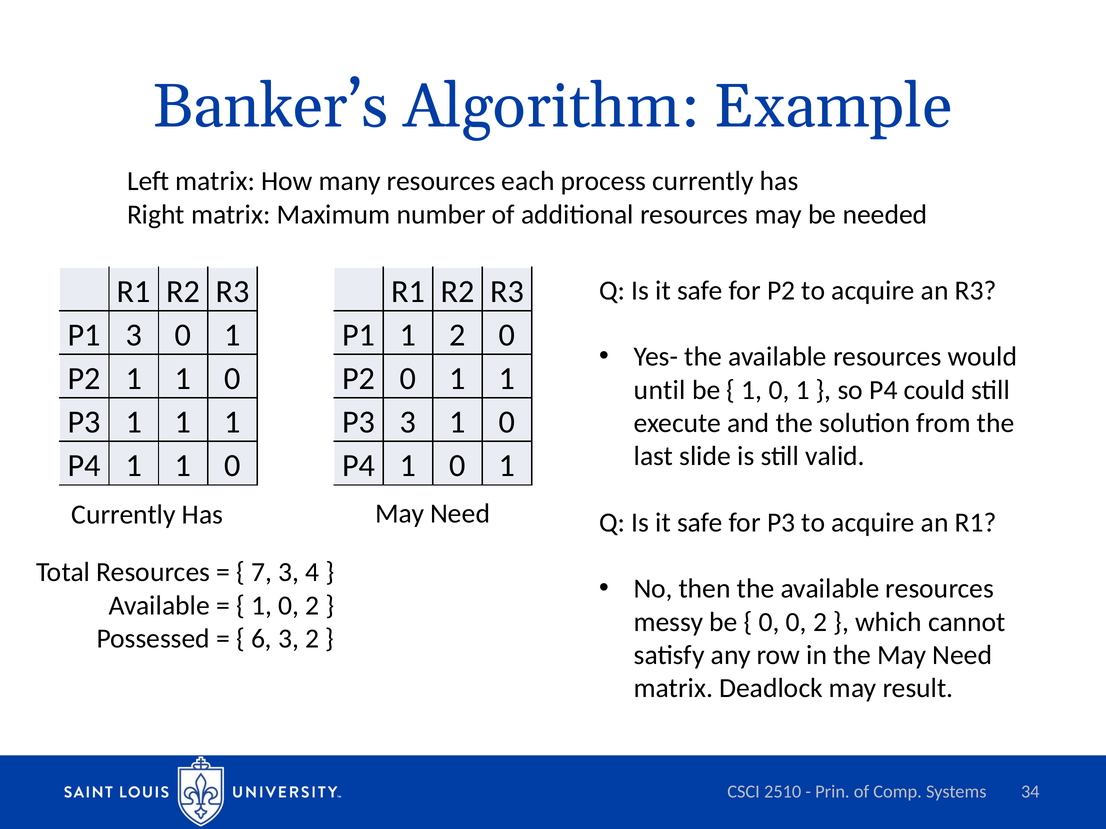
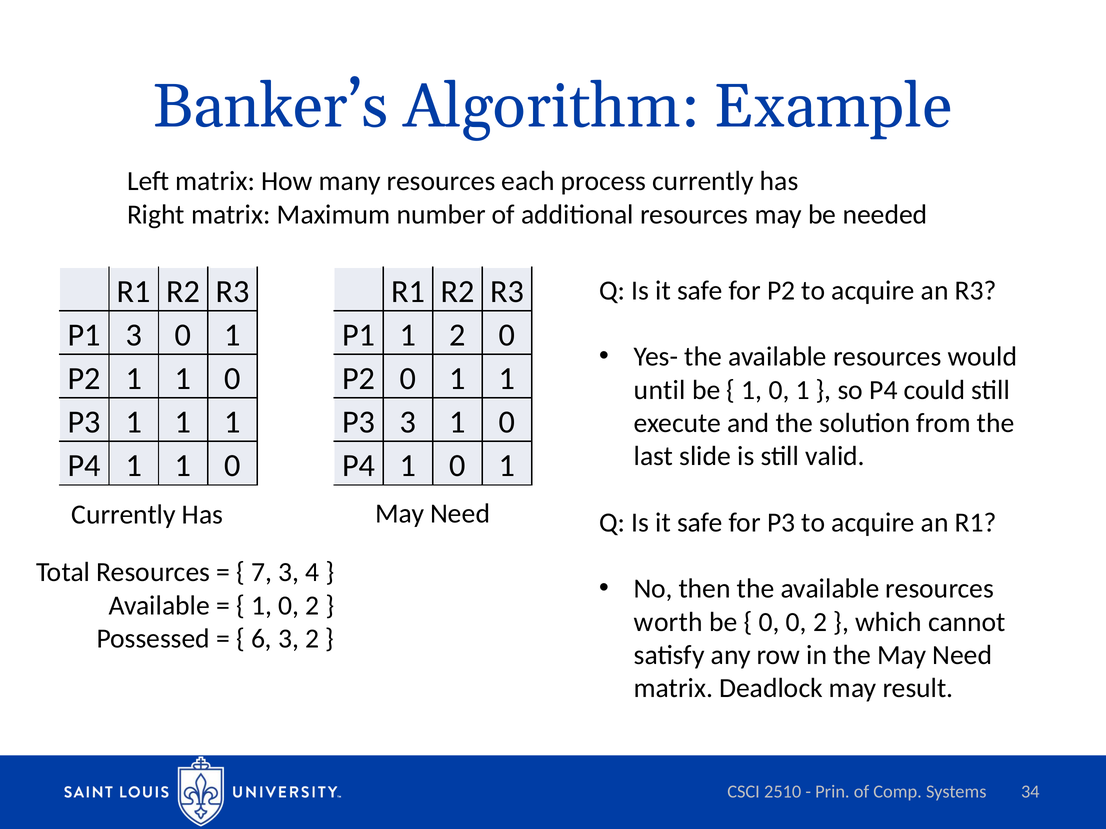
messy: messy -> worth
